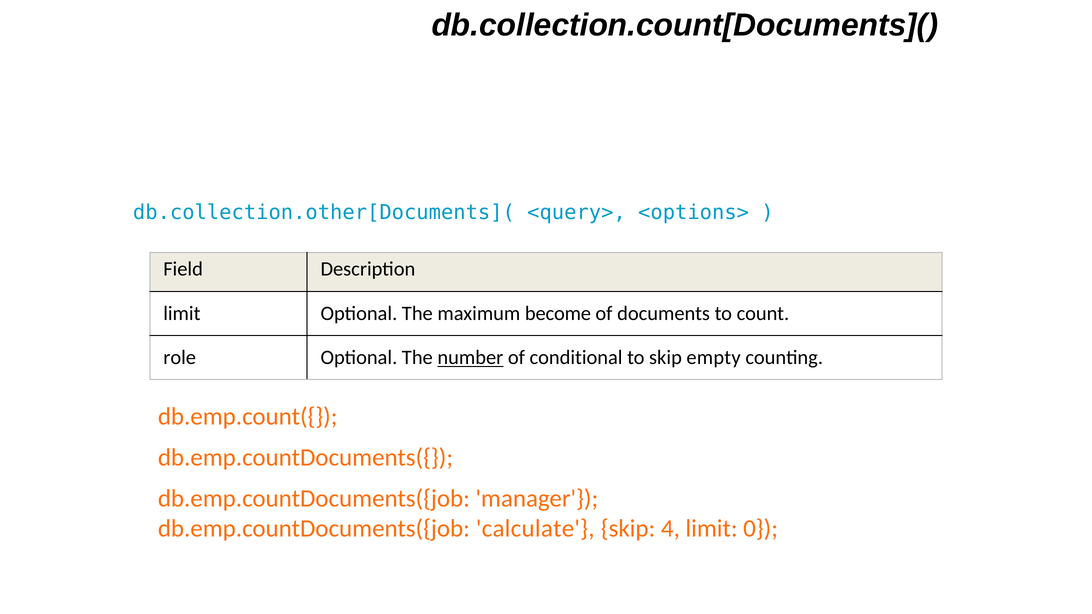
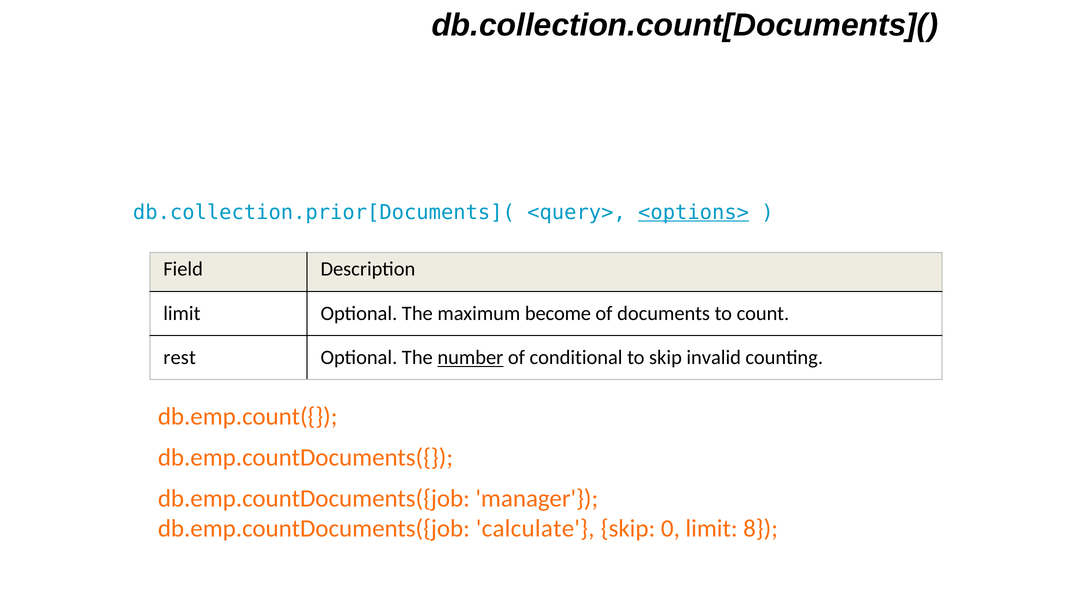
db.collection.other[Documents](: db.collection.other[Documents]( -> db.collection.prior[Documents](
<options> underline: none -> present
role: role -> rest
empty: empty -> invalid
4: 4 -> 0
0: 0 -> 8
